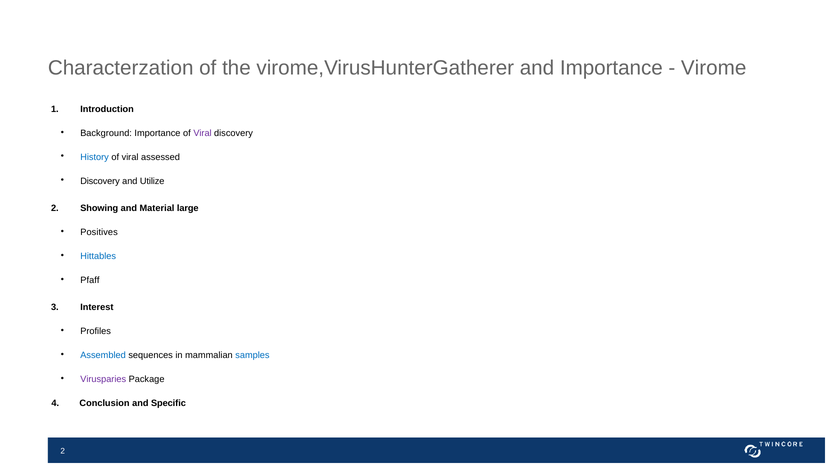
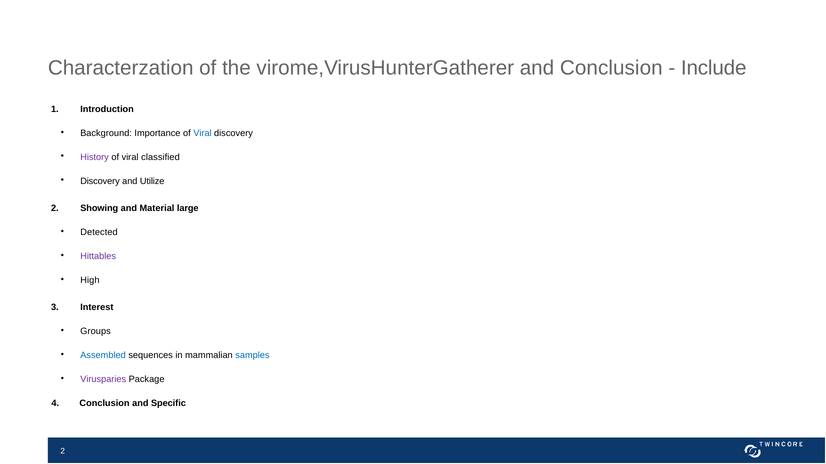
and Importance: Importance -> Conclusion
Virome: Virome -> Include
Viral at (203, 133) colour: purple -> blue
History colour: blue -> purple
assessed: assessed -> classified
Positives: Positives -> Detected
Hittables colour: blue -> purple
Pfaff: Pfaff -> High
Profiles: Profiles -> Groups
